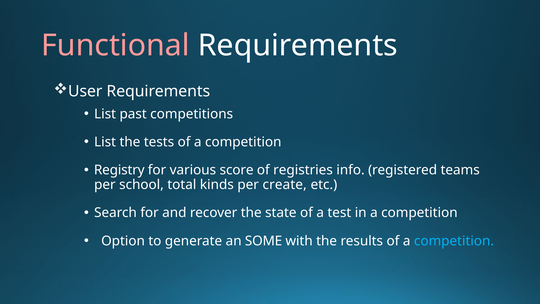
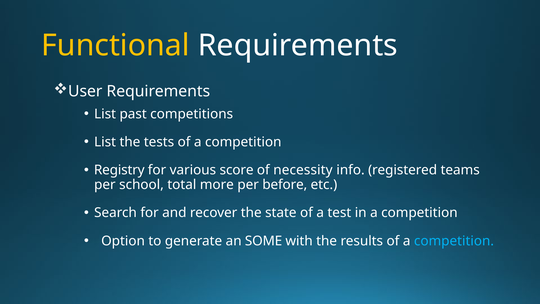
Functional colour: pink -> yellow
registries: registries -> necessity
kinds: kinds -> more
create: create -> before
